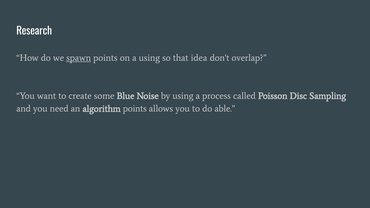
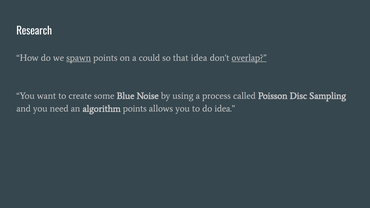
a using: using -> could
overlap underline: none -> present
do able: able -> idea
